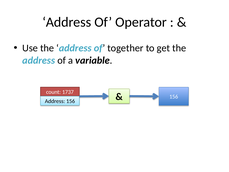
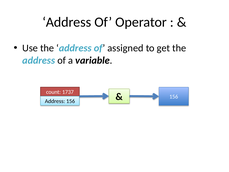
together: together -> assigned
